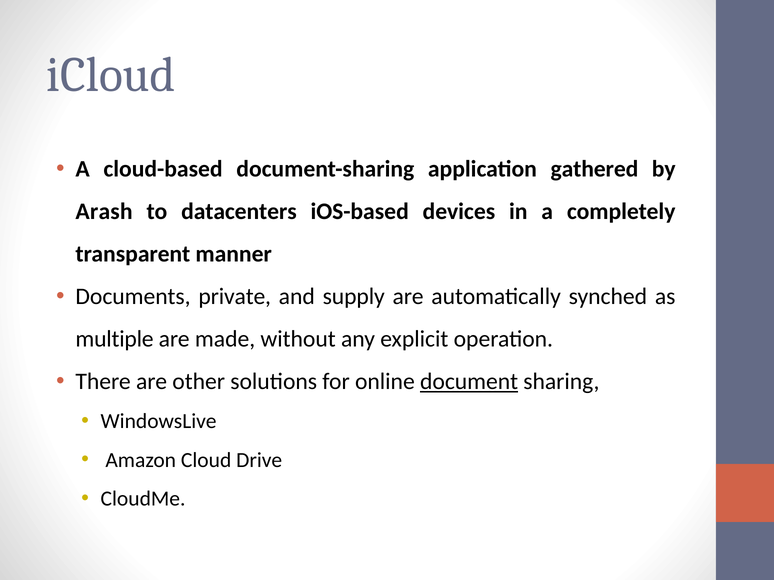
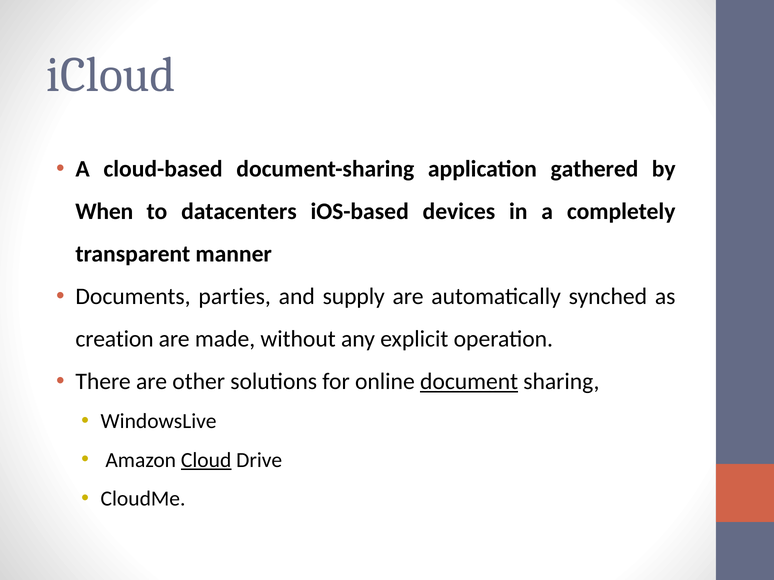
Arash: Arash -> When
private: private -> parties
multiple: multiple -> creation
Cloud underline: none -> present
